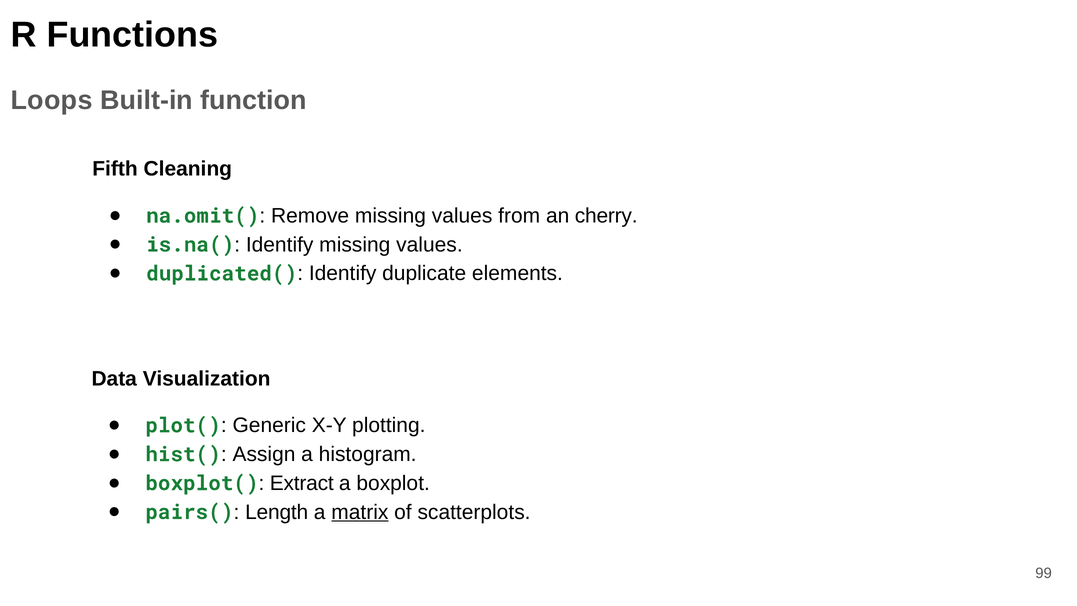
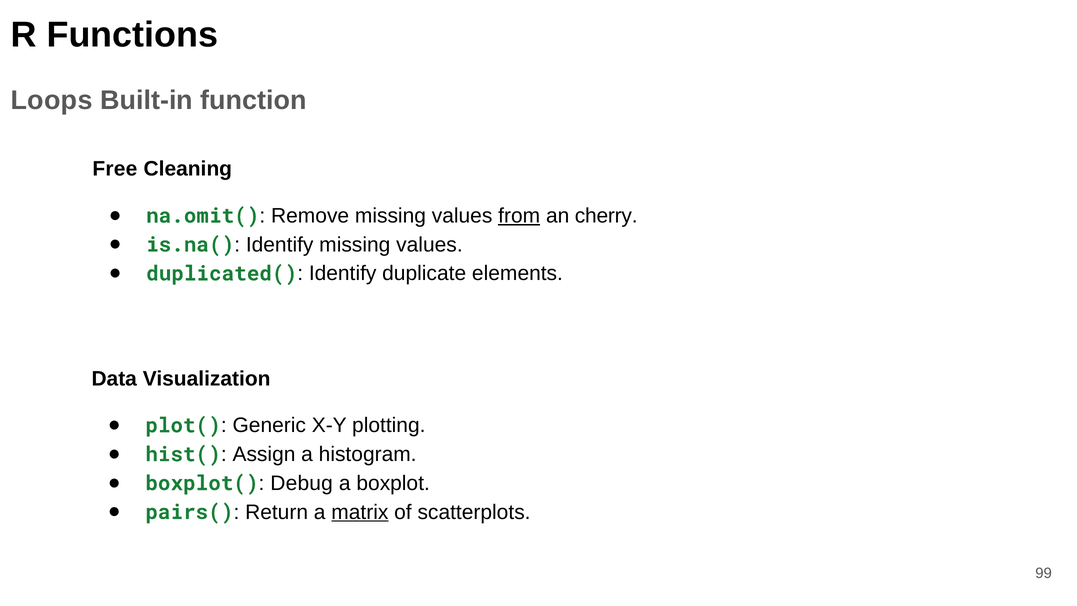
Fifth: Fifth -> Free
from underline: none -> present
Extract: Extract -> Debug
Length: Length -> Return
